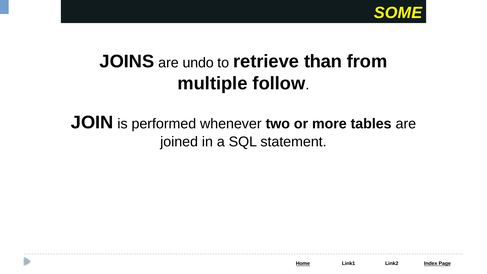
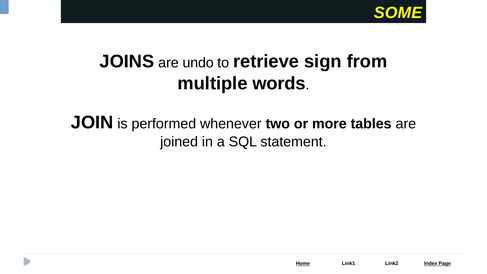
than: than -> sign
follow: follow -> words
